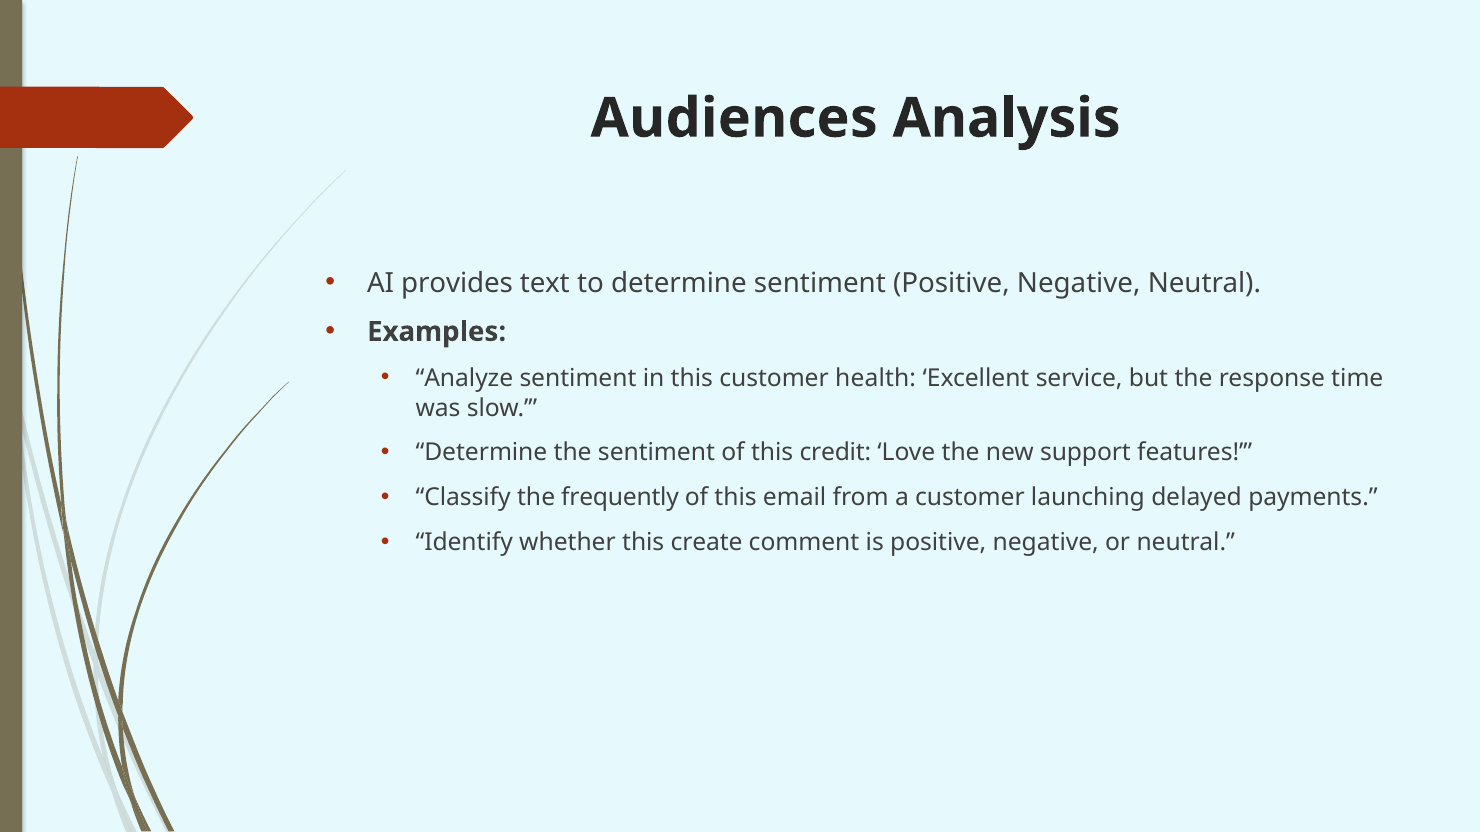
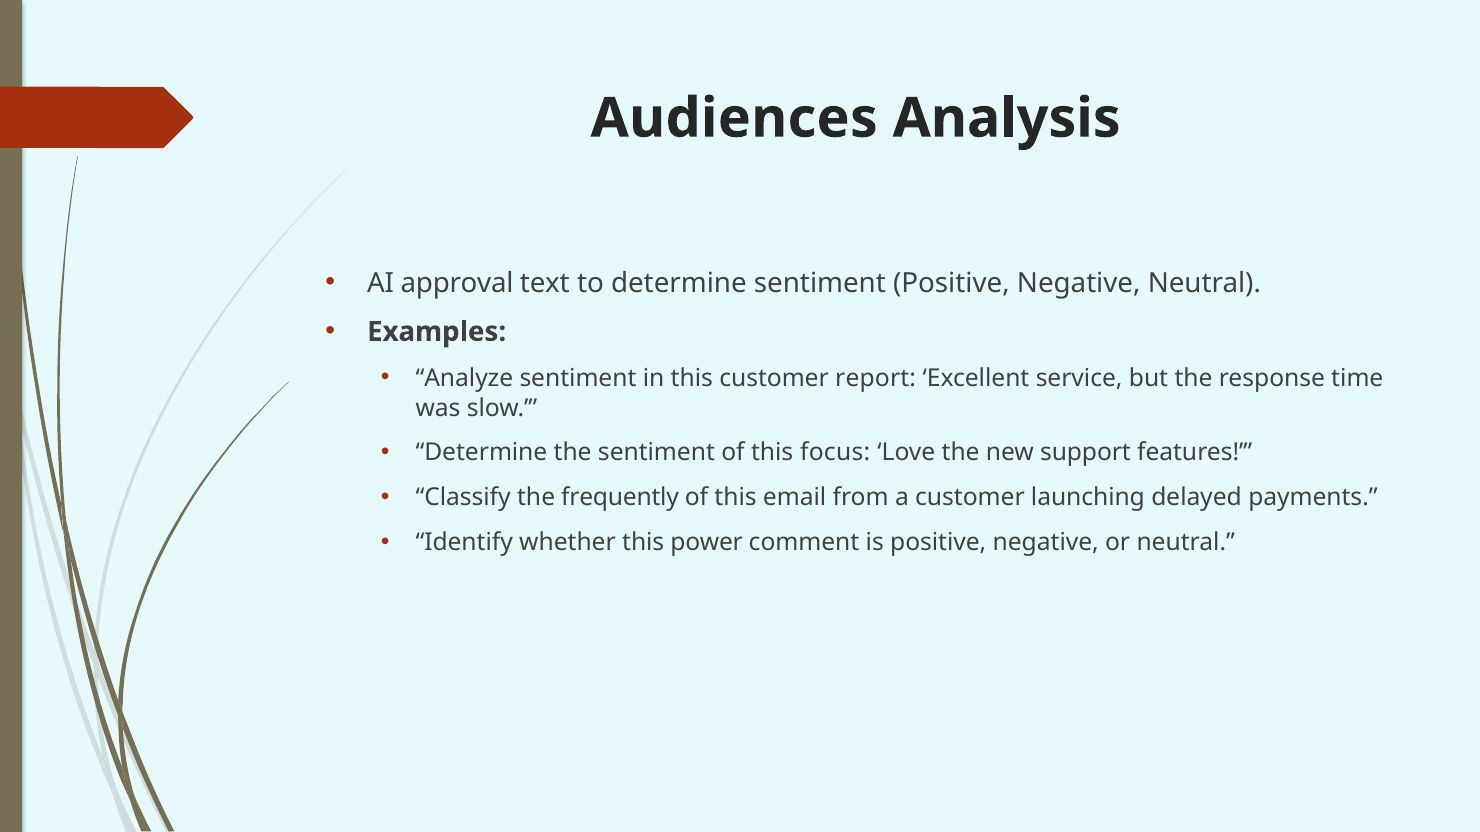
provides: provides -> approval
health: health -> report
credit: credit -> focus
create: create -> power
